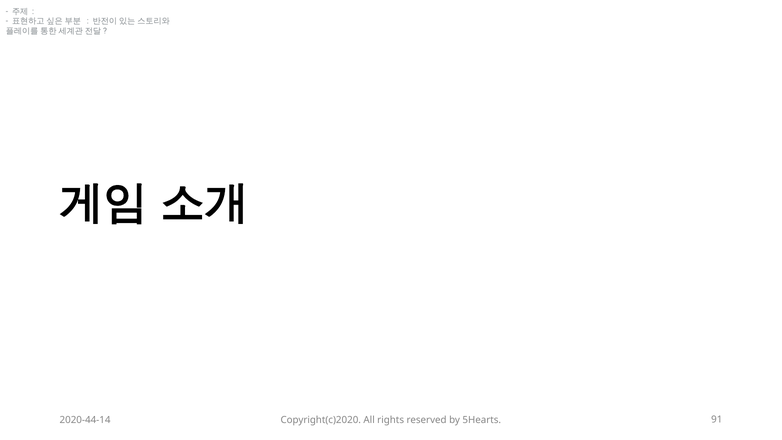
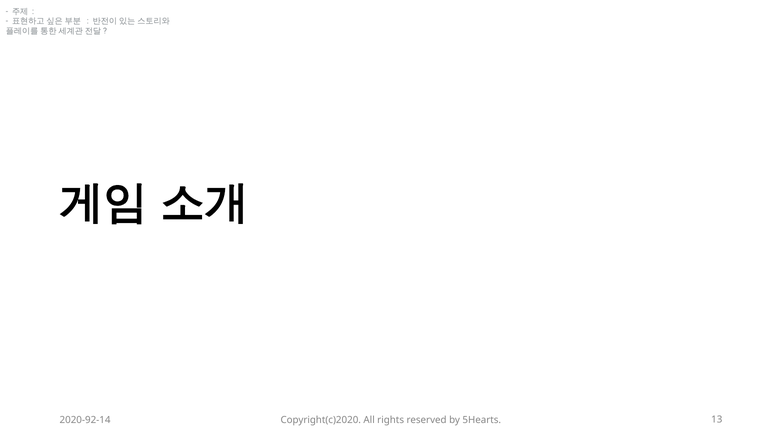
2020-44-14: 2020-44-14 -> 2020-92-14
91: 91 -> 13
